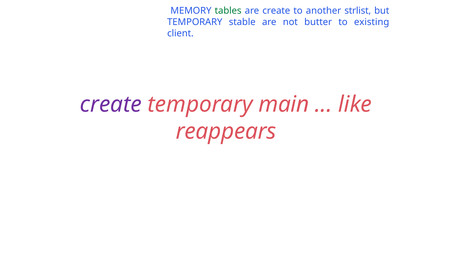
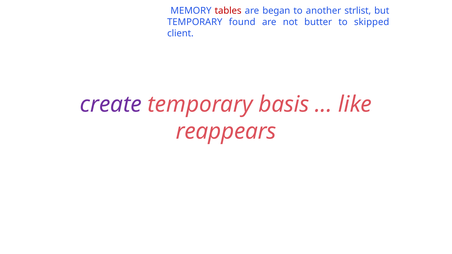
tables colour: green -> red
are create: create -> began
stable: stable -> found
existing: existing -> skipped
main: main -> basis
